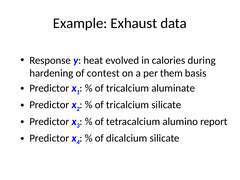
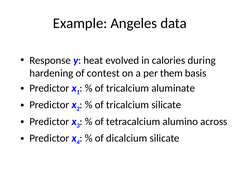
Exhaust: Exhaust -> Angeles
report: report -> across
